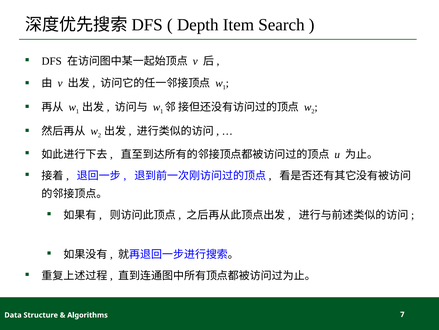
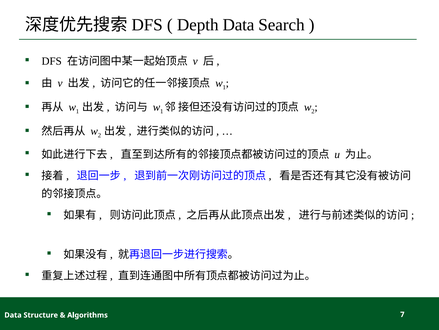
Depth Item: Item -> Data
